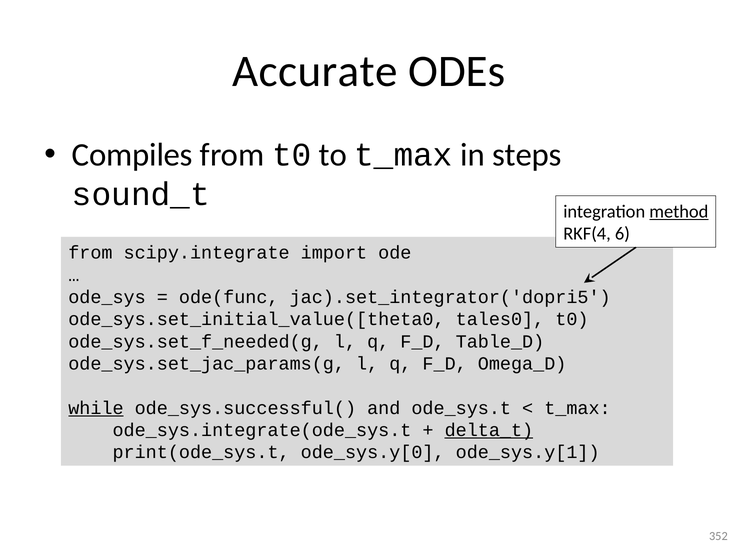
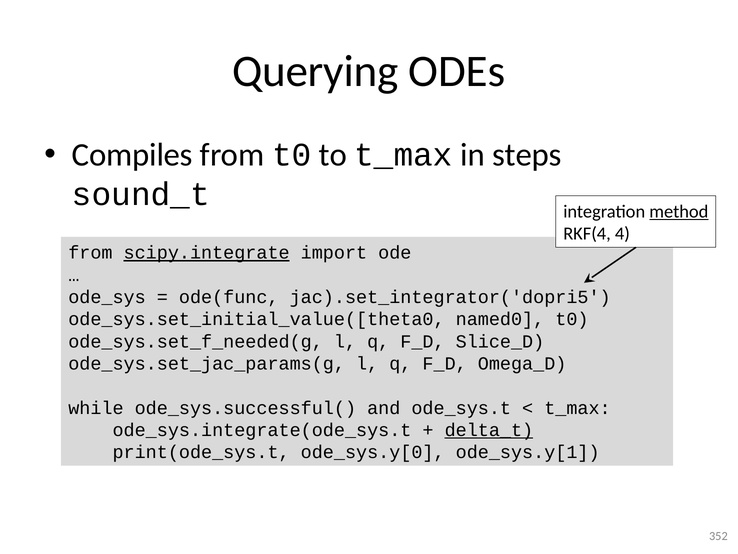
Accurate: Accurate -> Querying
6: 6 -> 4
scipy.integrate underline: none -> present
tales0: tales0 -> named0
Table_D: Table_D -> Slice_D
while underline: present -> none
